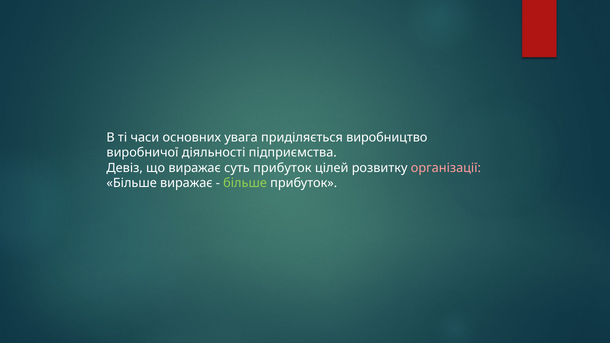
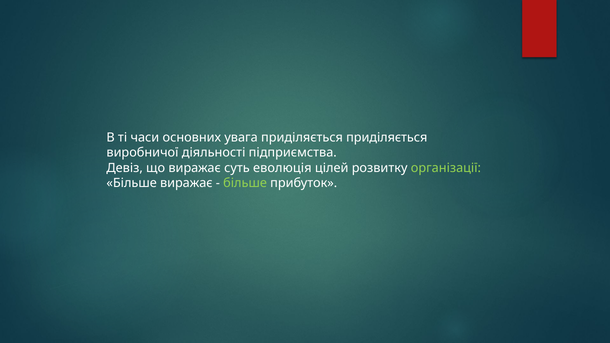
приділяється виробництво: виробництво -> приділяється
суть прибуток: прибуток -> еволюція
організації colour: pink -> light green
